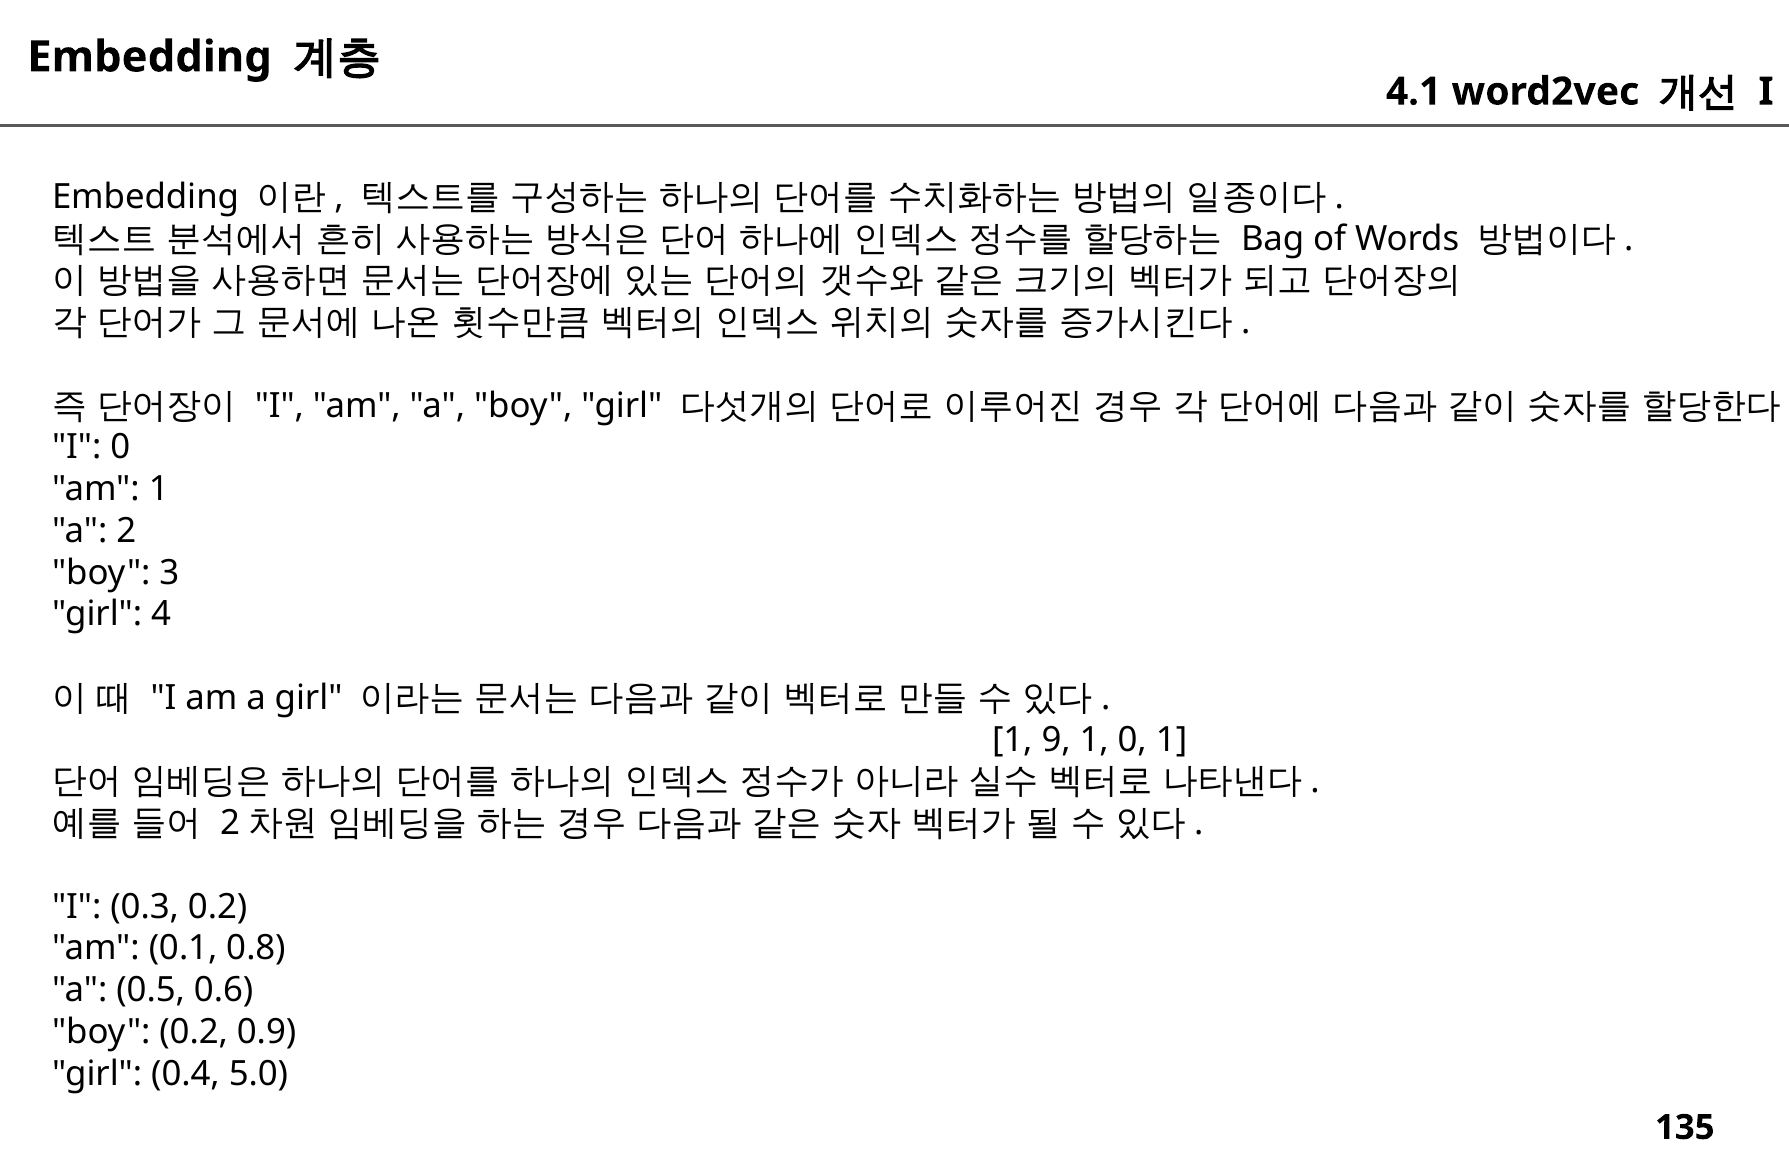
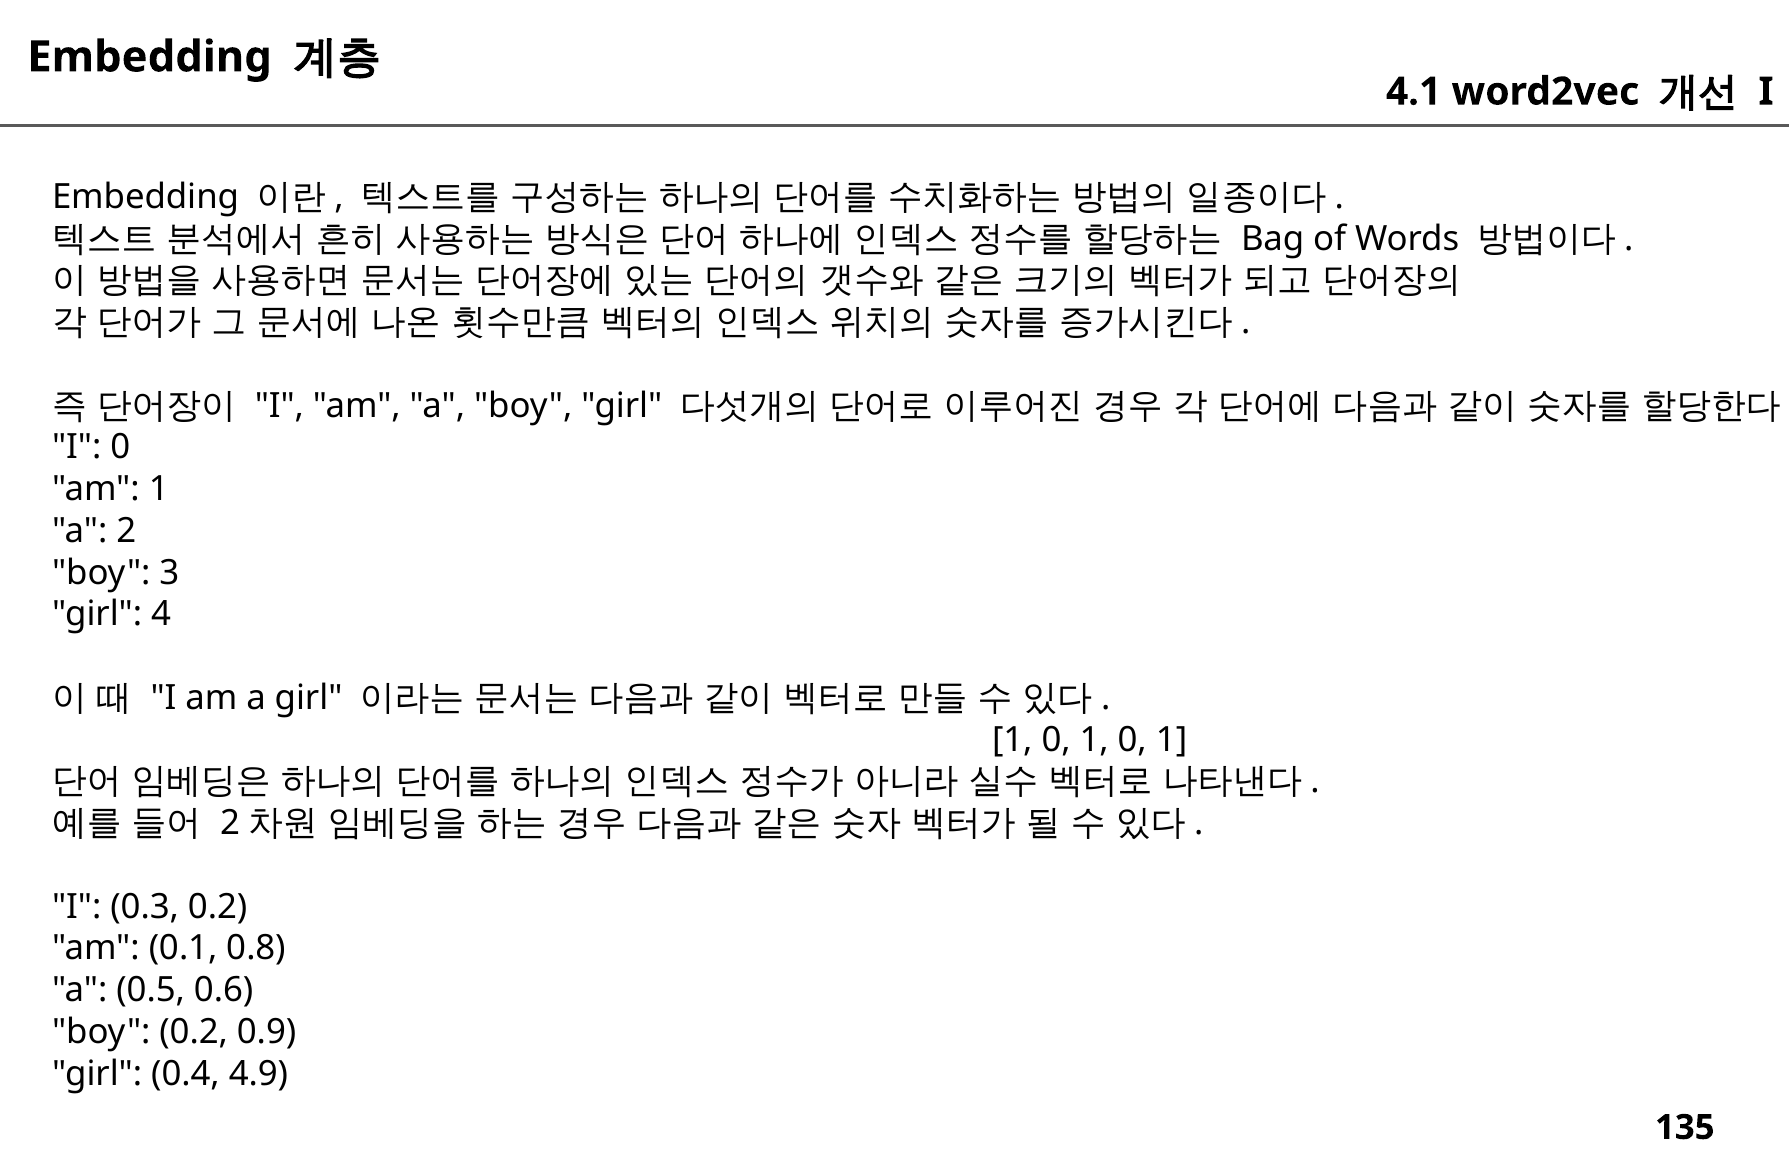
9 at (1056, 740): 9 -> 0
5.0: 5.0 -> 4.9
